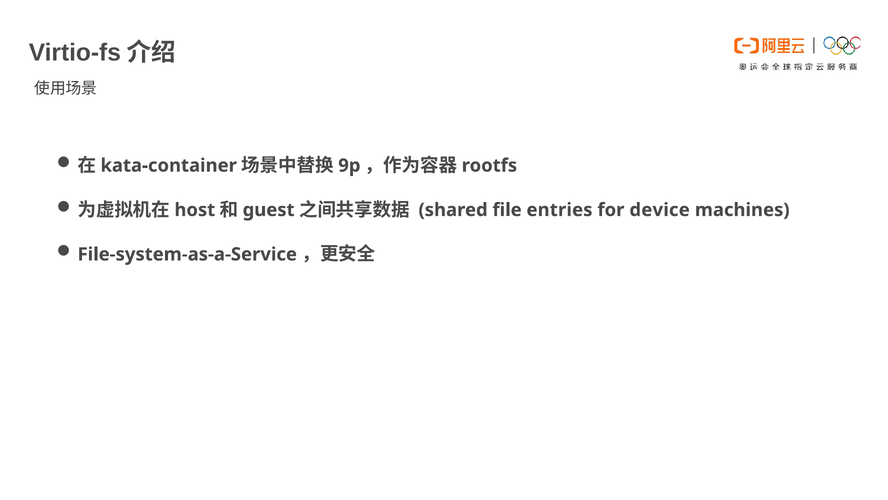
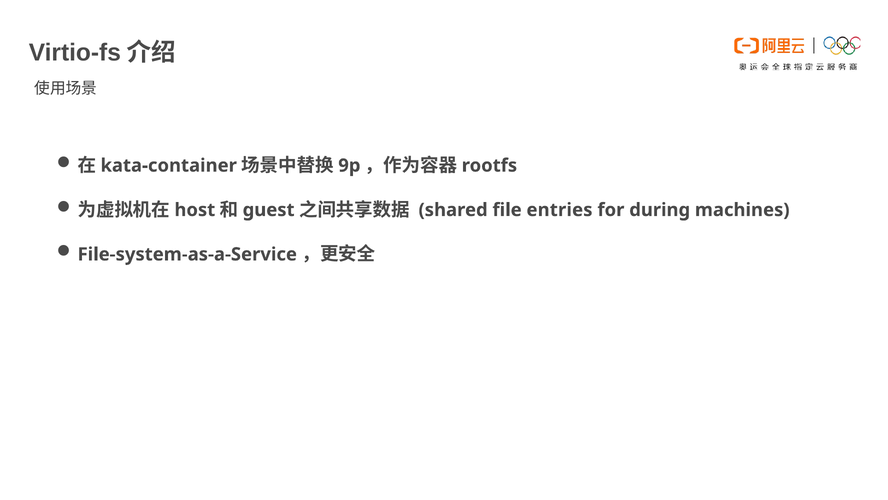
device: device -> during
